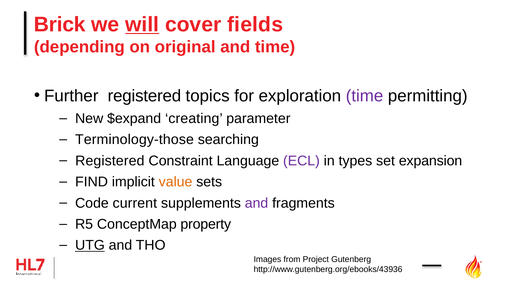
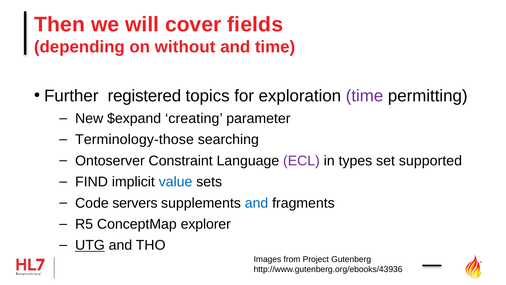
Brick: Brick -> Then
will underline: present -> none
original: original -> without
Registered at (110, 161): Registered -> Ontoserver
expansion: expansion -> supported
value colour: orange -> blue
current: current -> servers
and at (257, 203) colour: purple -> blue
property: property -> explorer
